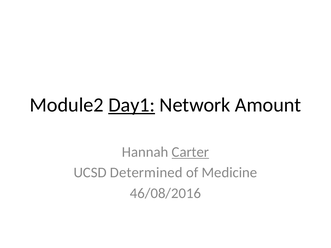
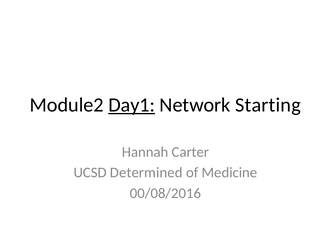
Amount: Amount -> Starting
Carter underline: present -> none
46/08/2016: 46/08/2016 -> 00/08/2016
